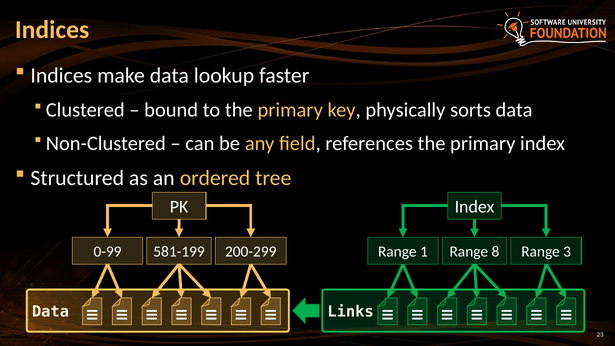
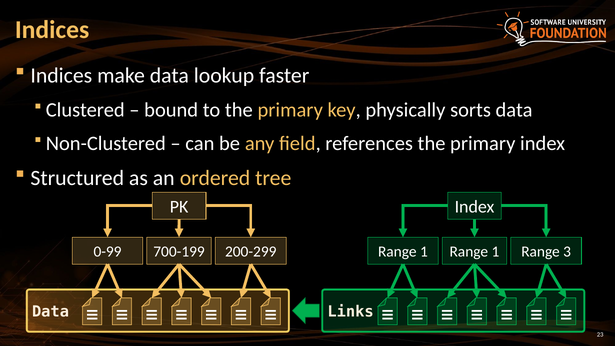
581-199: 581-199 -> 700-199
8 at (495, 252): 8 -> 1
